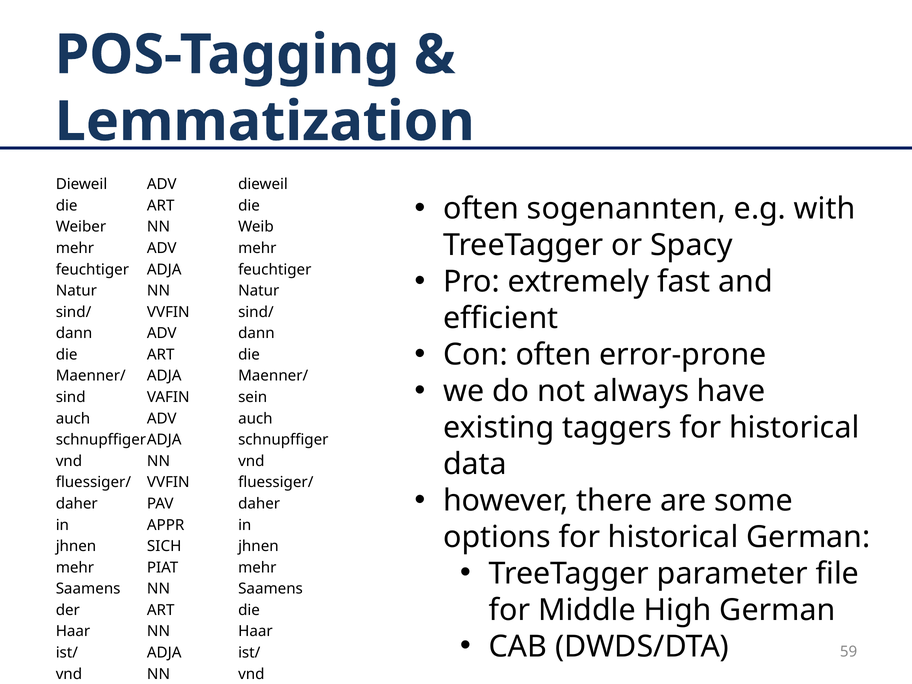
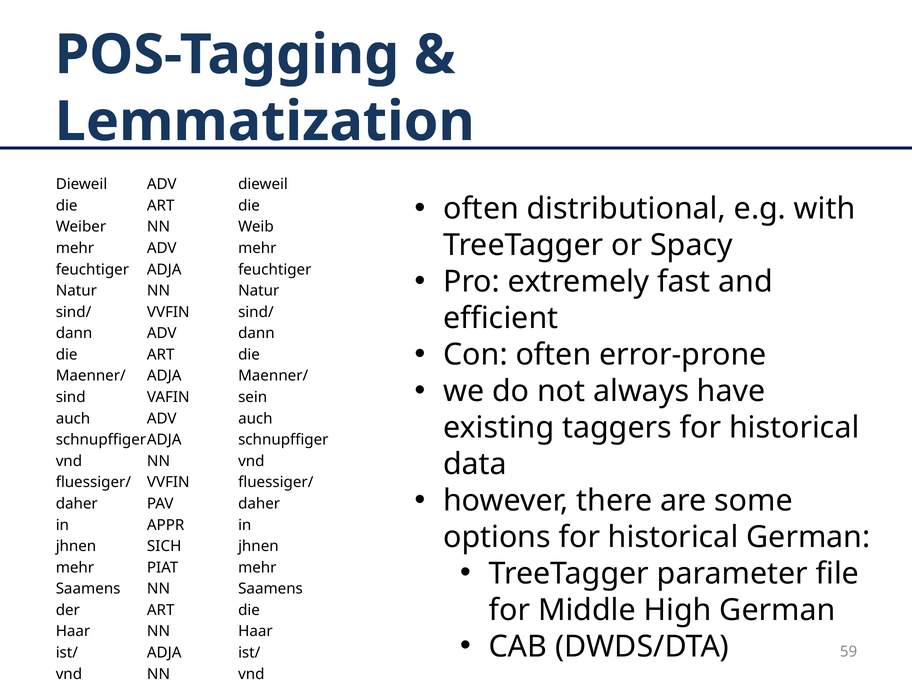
sogenannten: sogenannten -> distributional
